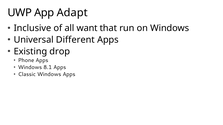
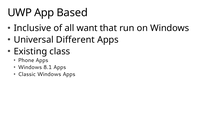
Adapt: Adapt -> Based
drop: drop -> class
